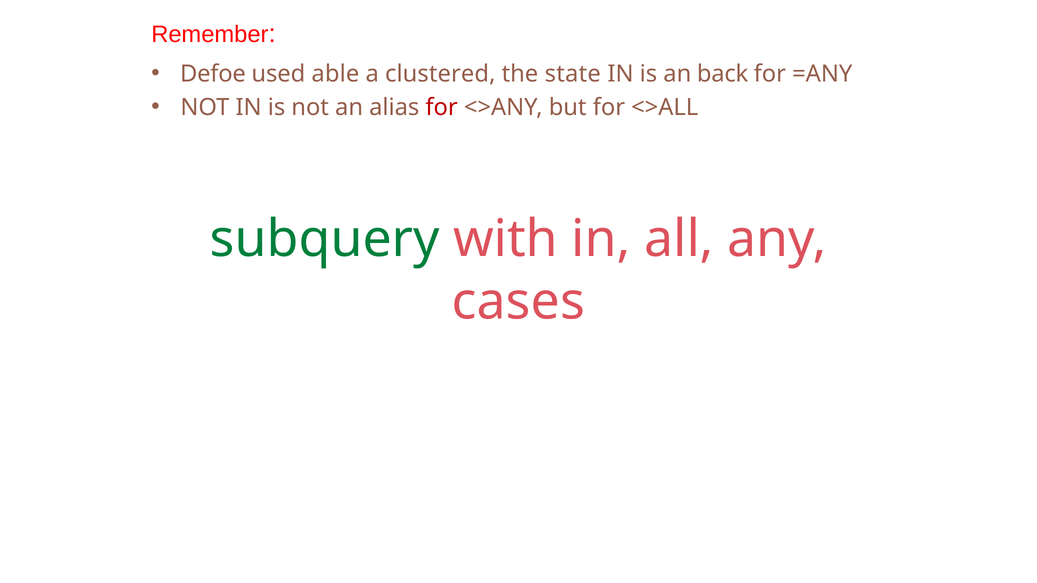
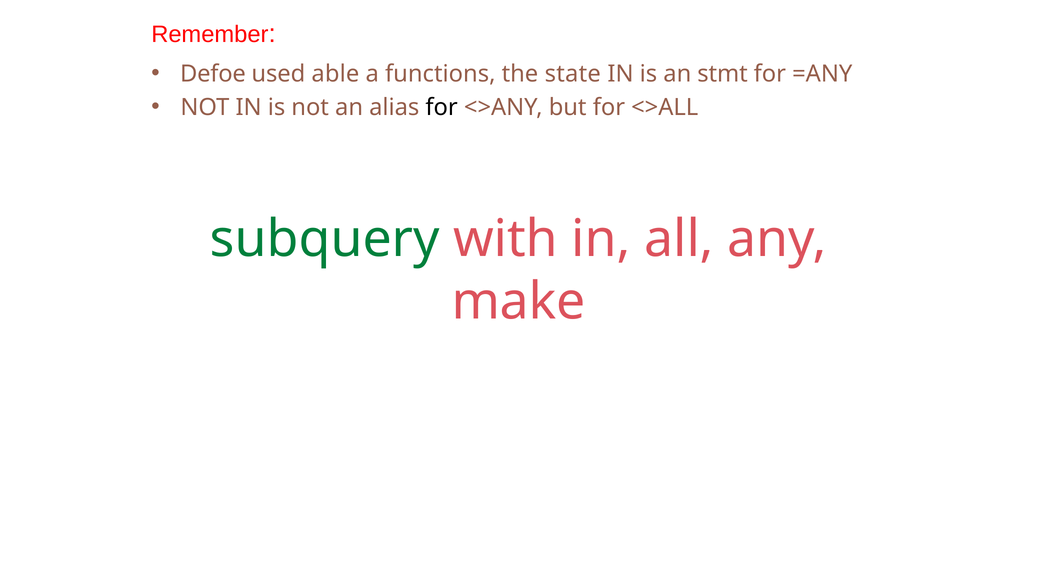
clustered: clustered -> functions
back: back -> stmt
for at (442, 107) colour: red -> black
cases: cases -> make
